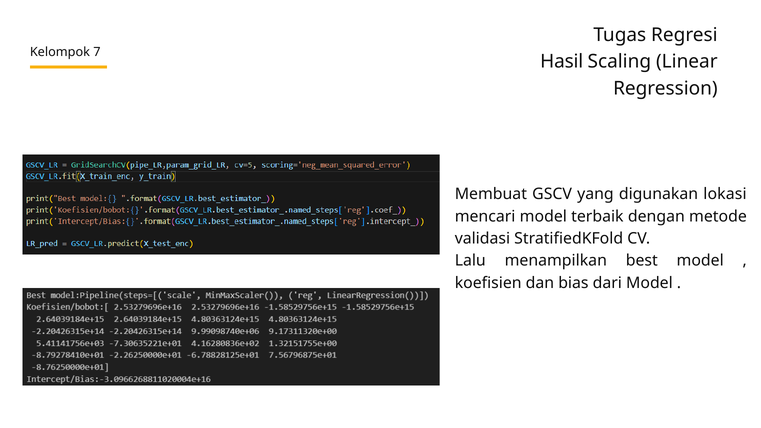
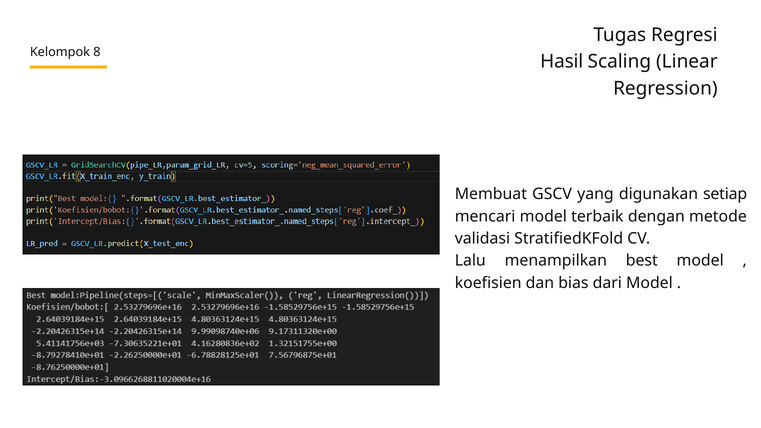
7: 7 -> 8
lokasi: lokasi -> setiap
